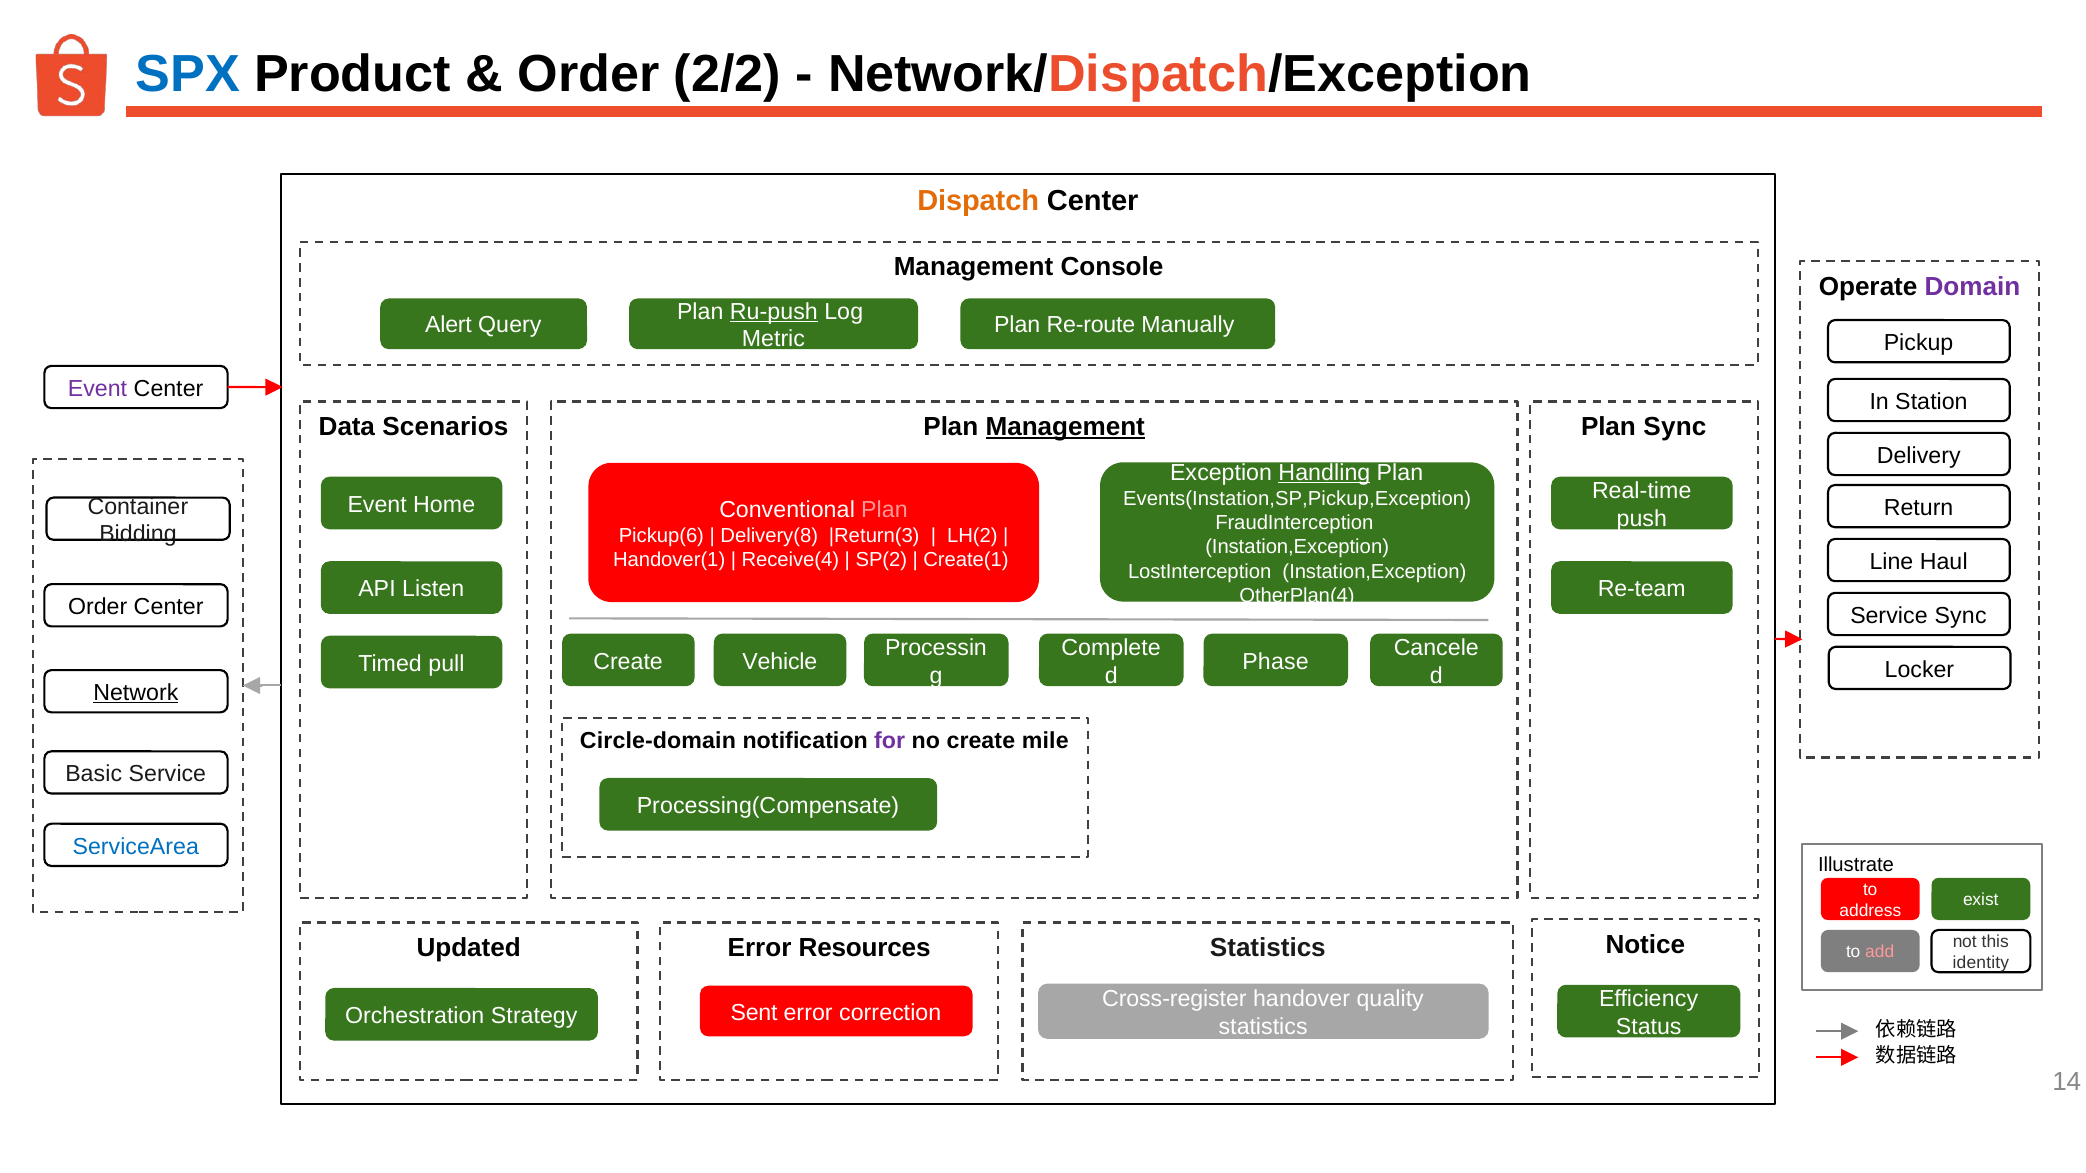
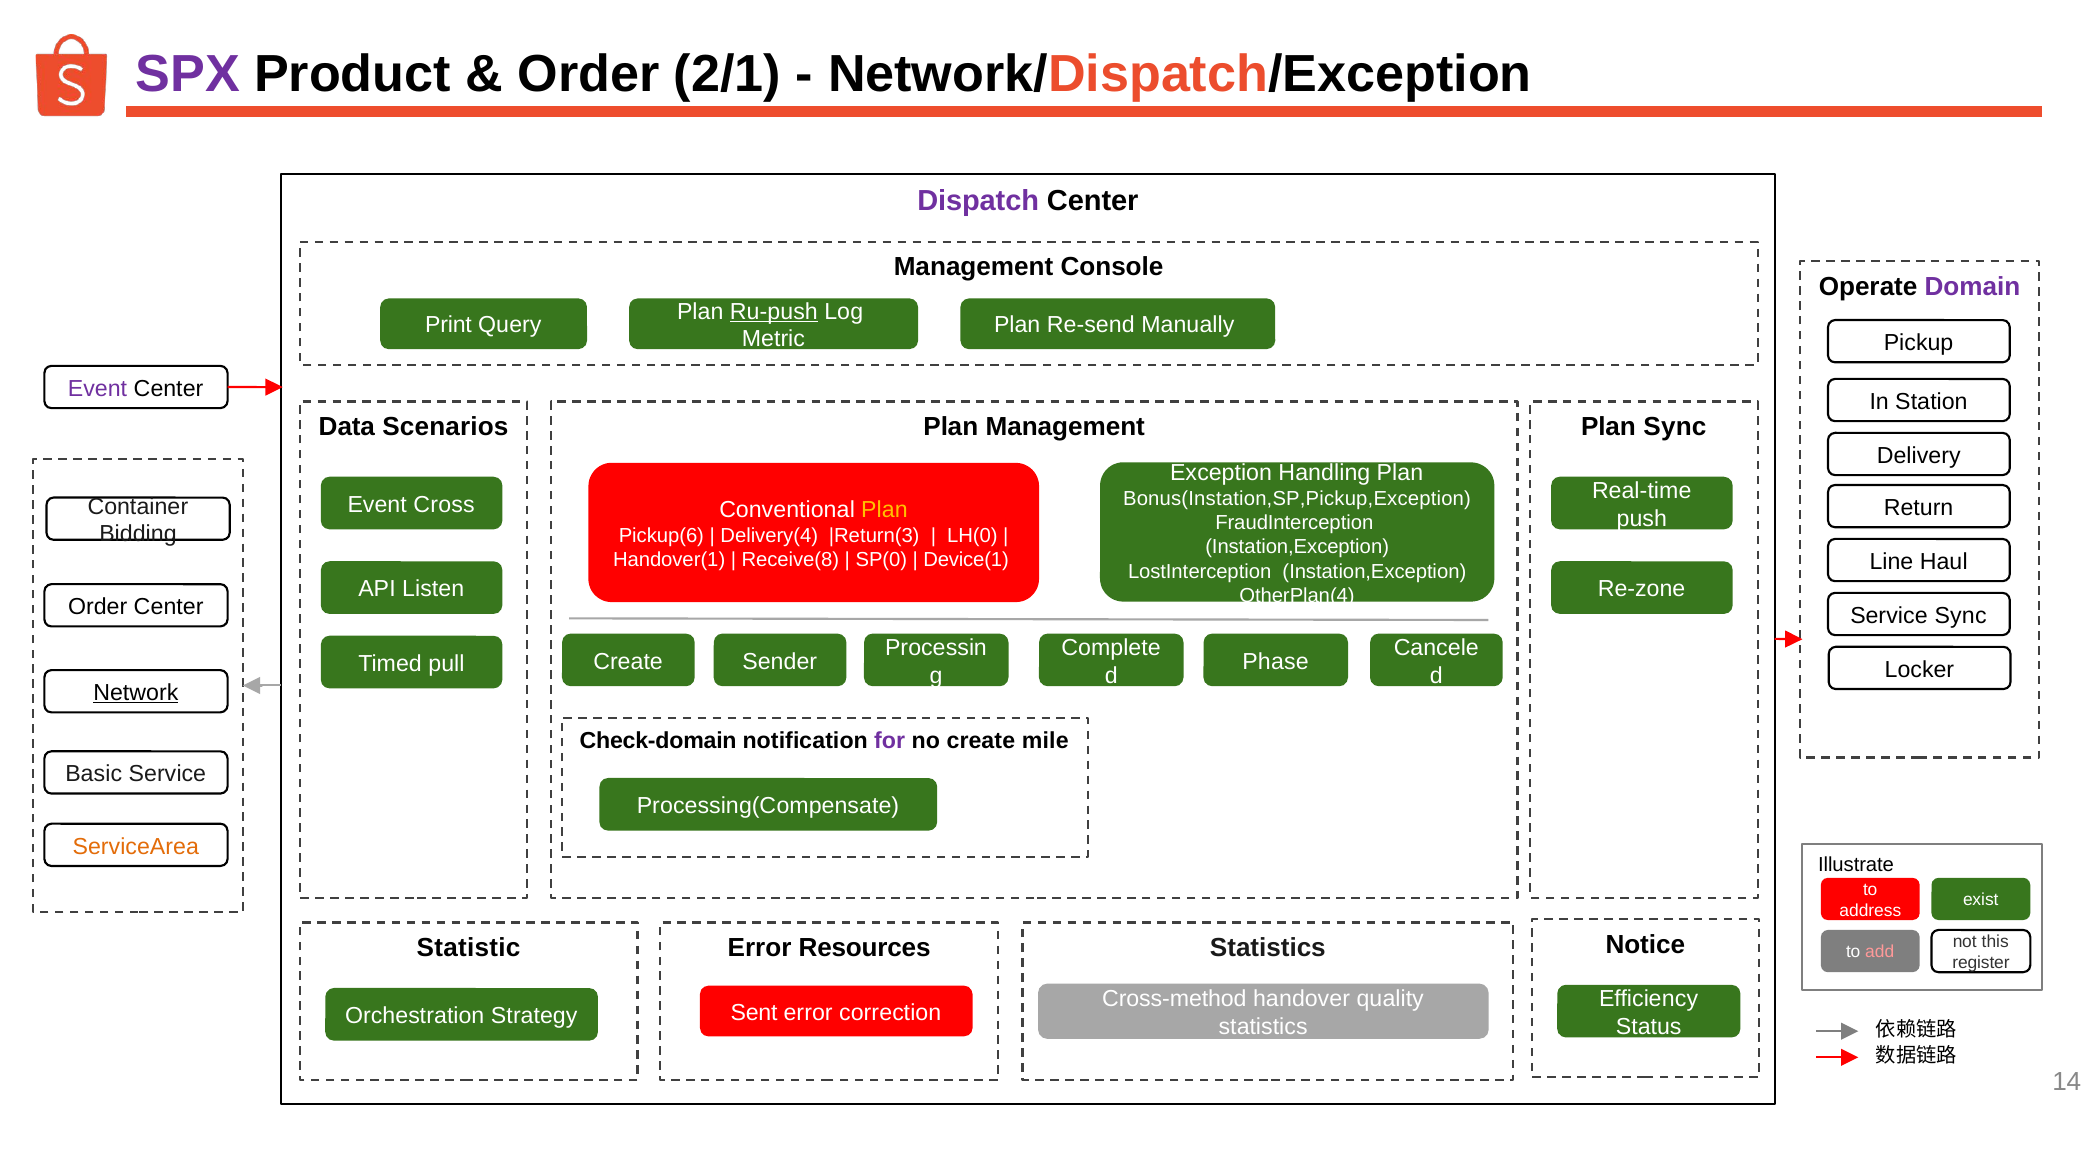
SPX colour: blue -> purple
2/2: 2/2 -> 2/1
Dispatch colour: orange -> purple
Alert: Alert -> Print
Re-route: Re-route -> Re-send
Management at (1065, 427) underline: present -> none
Handling underline: present -> none
Events(Instation,SP,Pickup,Exception: Events(Instation,SP,Pickup,Exception -> Bonus(Instation,SP,Pickup,Exception
Home: Home -> Cross
Plan at (884, 510) colour: pink -> yellow
Delivery(8: Delivery(8 -> Delivery(4
LH(2: LH(2 -> LH(0
Receive(4: Receive(4 -> Receive(8
SP(2: SP(2 -> SP(0
Create(1: Create(1 -> Device(1
Re-team: Re-team -> Re-zone
Vehicle: Vehicle -> Sender
Circle-domain: Circle-domain -> Check-domain
ServiceArea colour: blue -> orange
Updated: Updated -> Statistic
identity: identity -> register
Cross-register: Cross-register -> Cross-method
